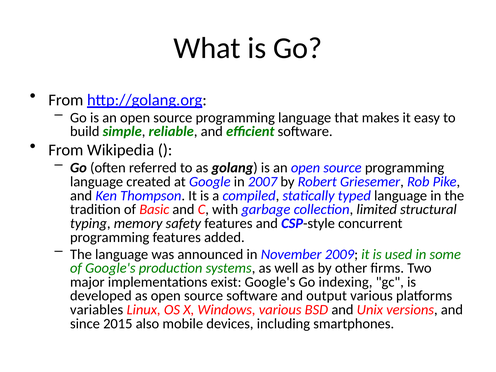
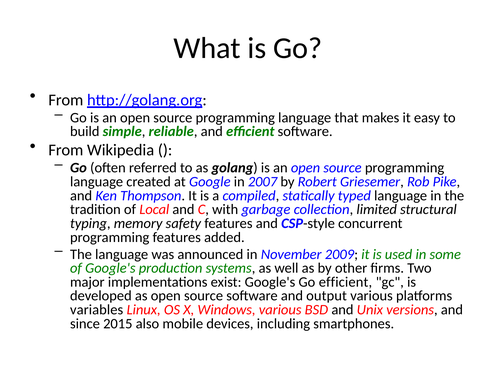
Basic: Basic -> Local
Go indexing: indexing -> efficient
